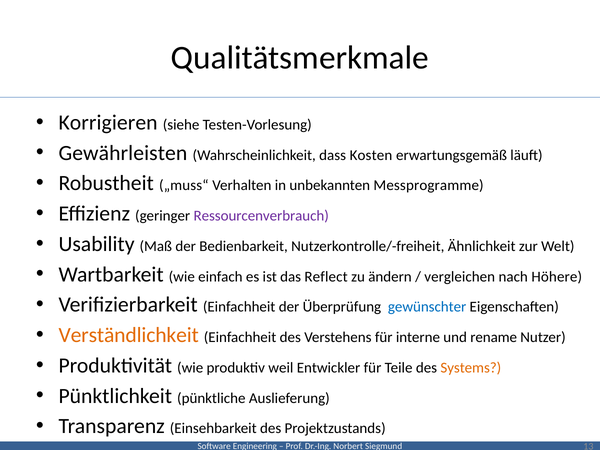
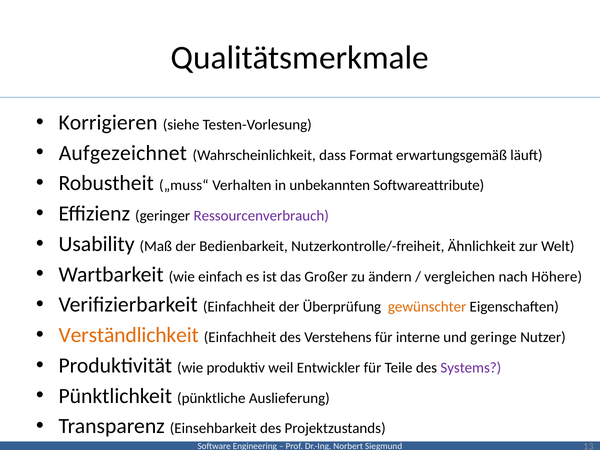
Gewährleisten: Gewährleisten -> Aufgezeichnet
Kosten: Kosten -> Format
Messprogramme: Messprogramme -> Softwareattribute
Reflect: Reflect -> Großer
gewünschter colour: blue -> orange
rename: rename -> geringe
Systems colour: orange -> purple
